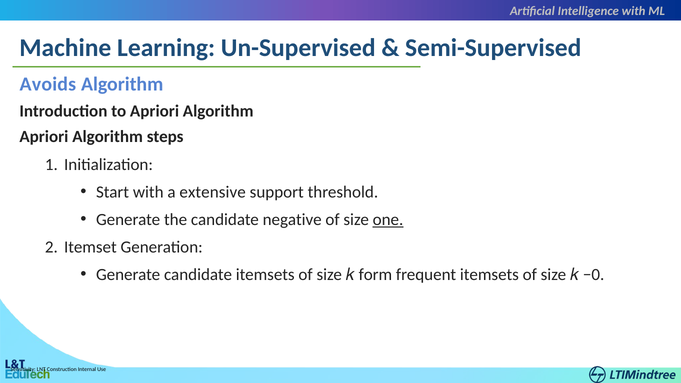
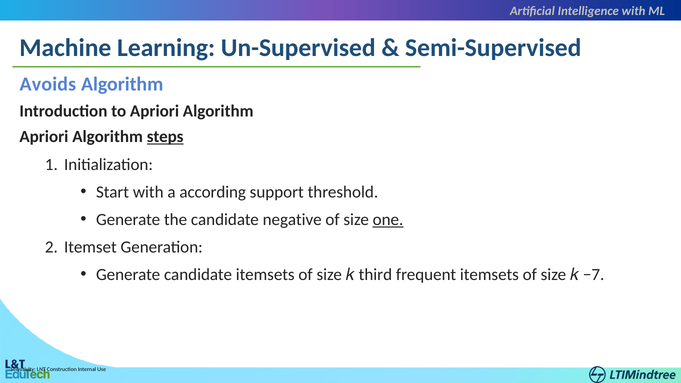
steps underline: none -> present
extensive: extensive -> according
form: form -> third
−0: −0 -> −7
